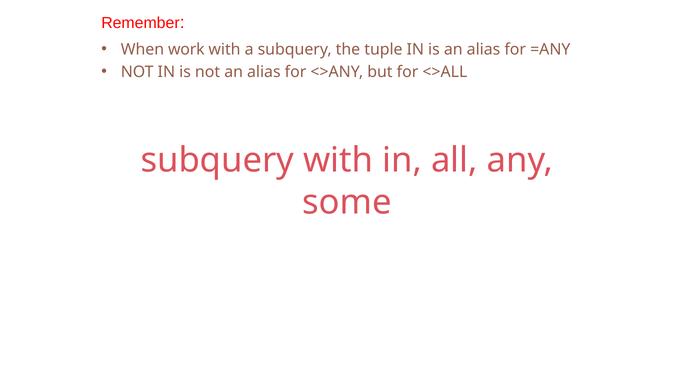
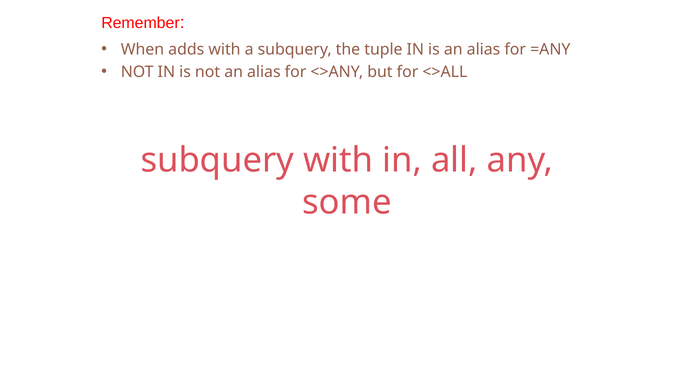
work: work -> adds
